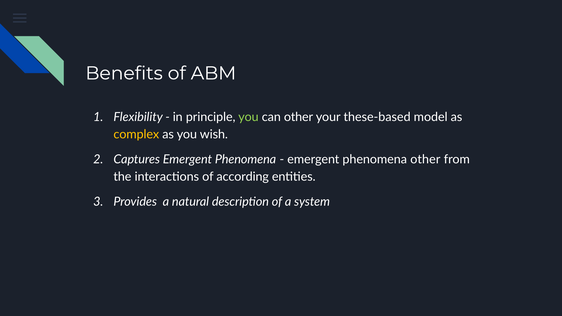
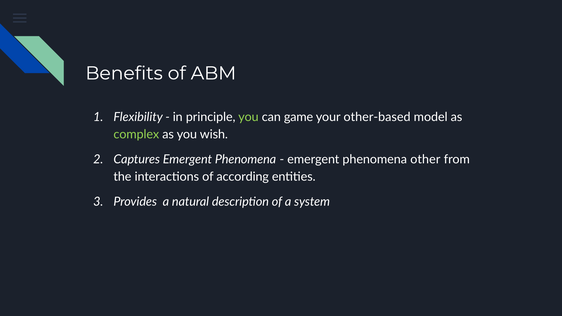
can other: other -> game
these-based: these-based -> other-based
complex colour: yellow -> light green
